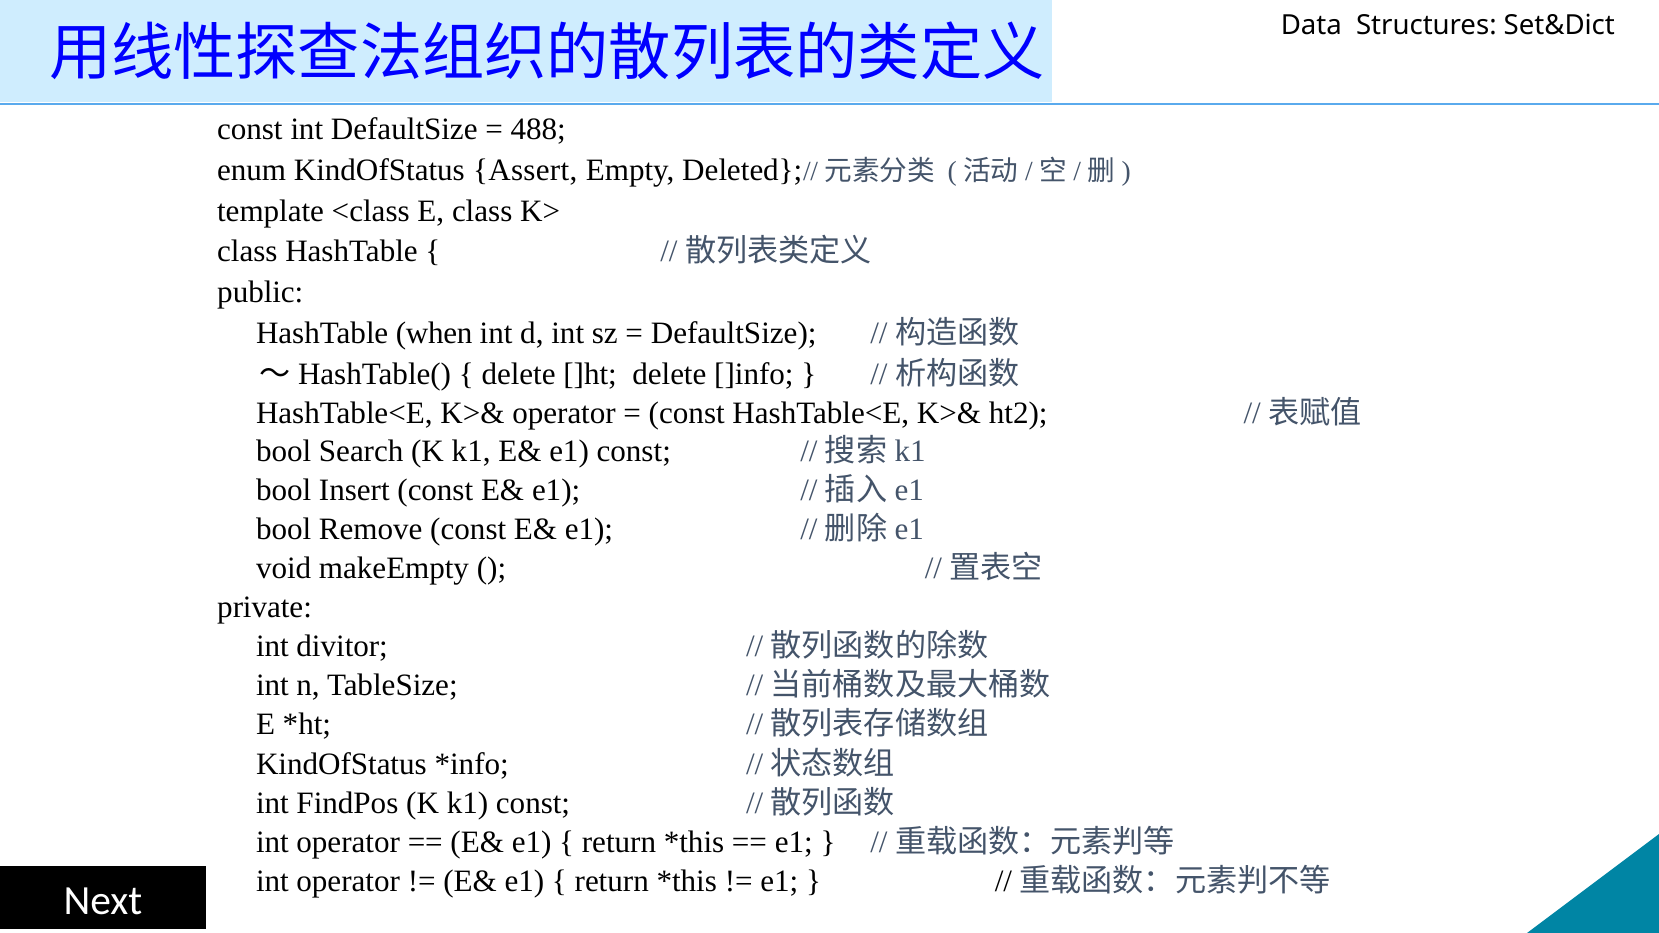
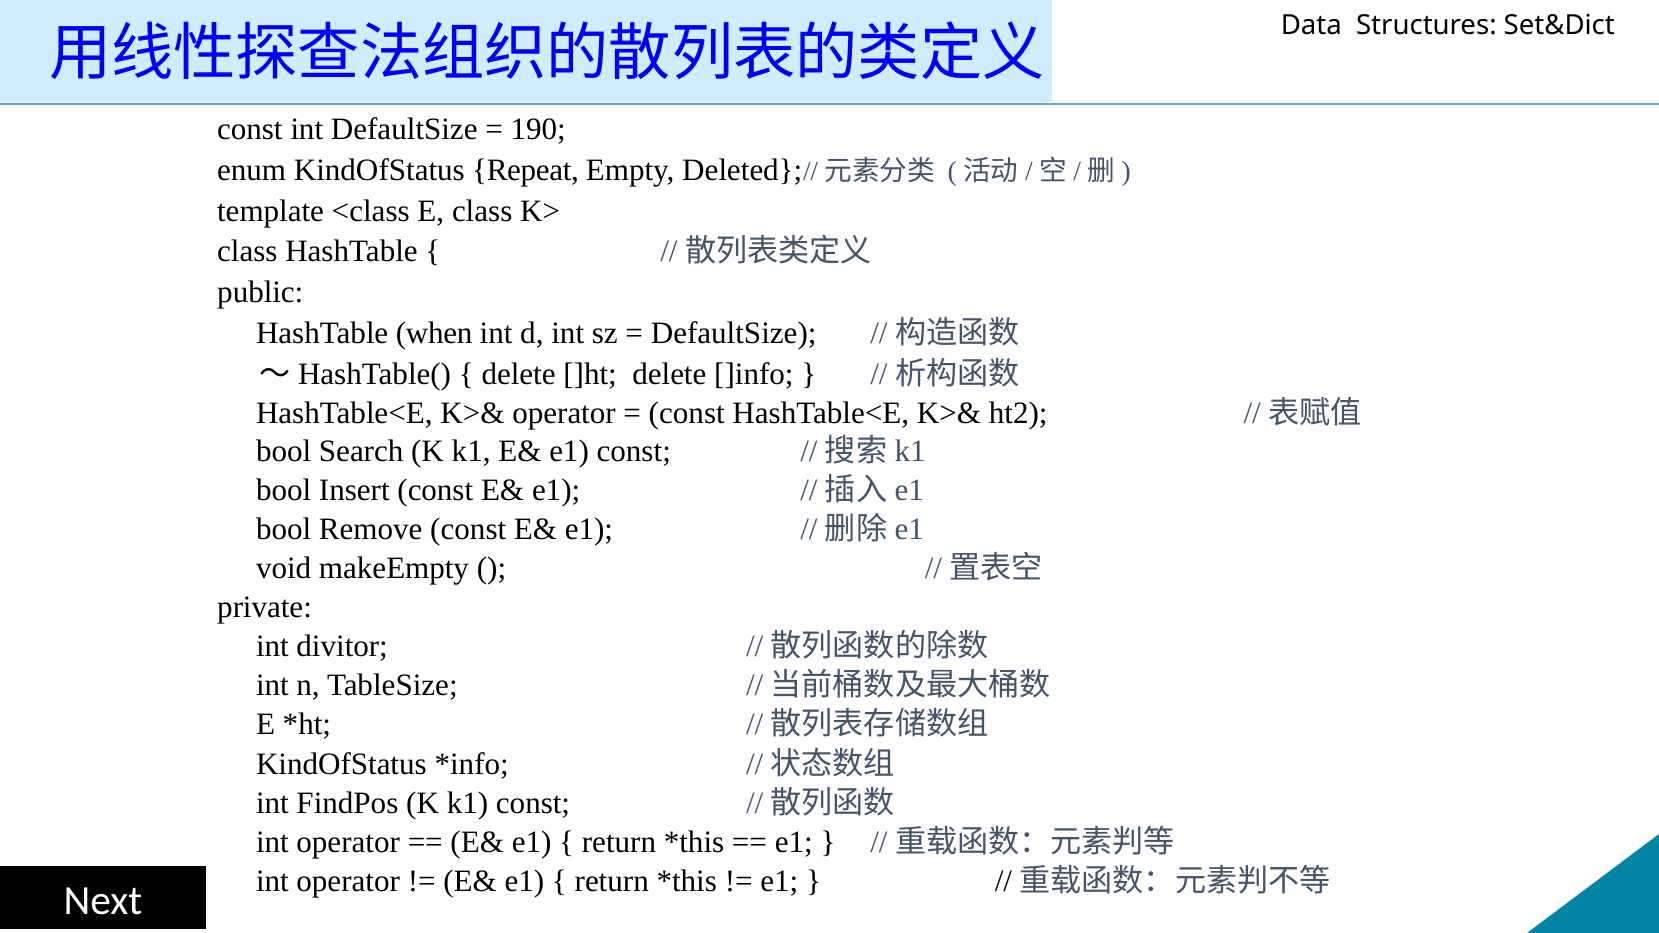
488: 488 -> 190
Assert: Assert -> Repeat
